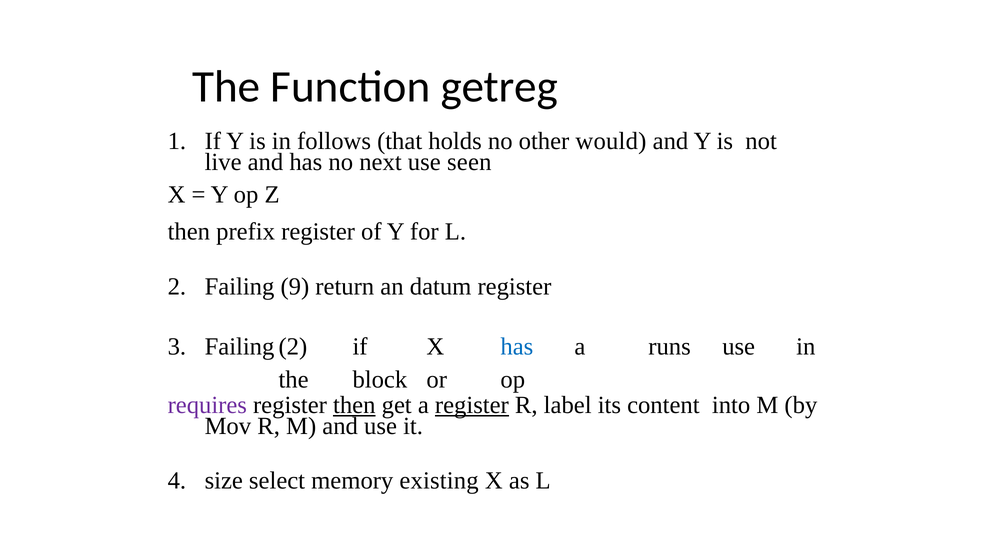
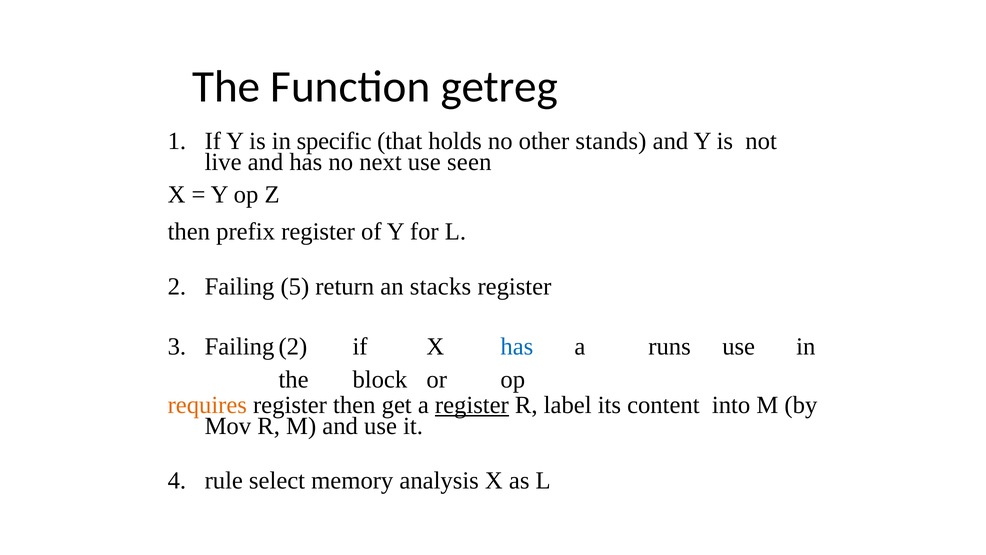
follows: follows -> specific
would: would -> stands
9: 9 -> 5
datum: datum -> stacks
requires colour: purple -> orange
then at (354, 405) underline: present -> none
size: size -> rule
existing: existing -> analysis
